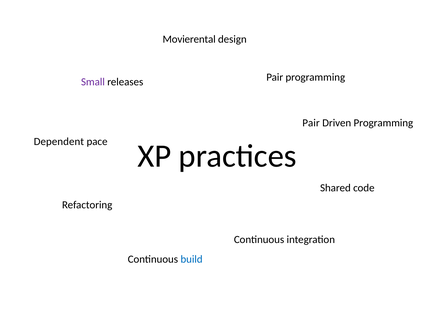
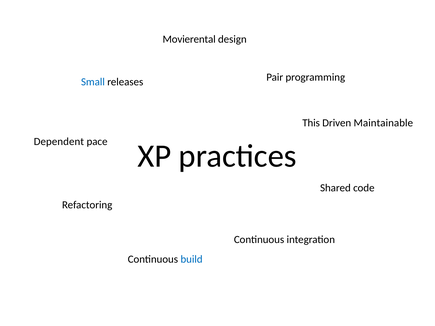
Small colour: purple -> blue
Pair at (311, 123): Pair -> This
Driven Programming: Programming -> Maintainable
